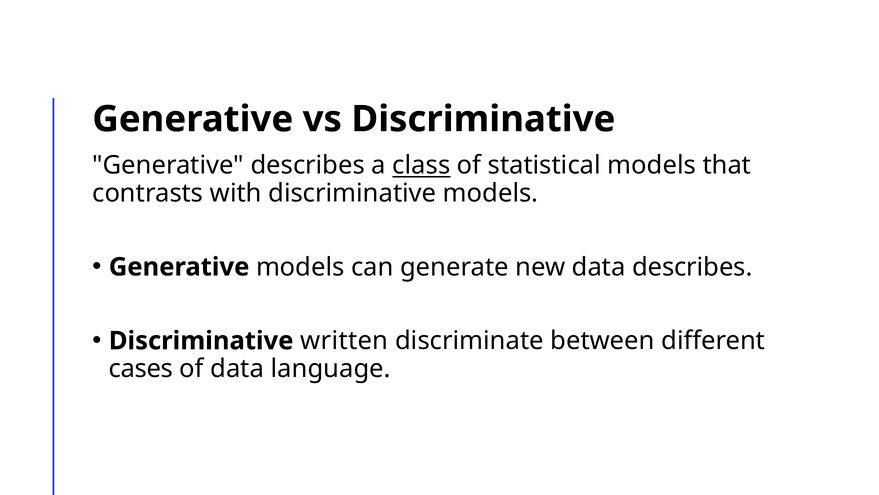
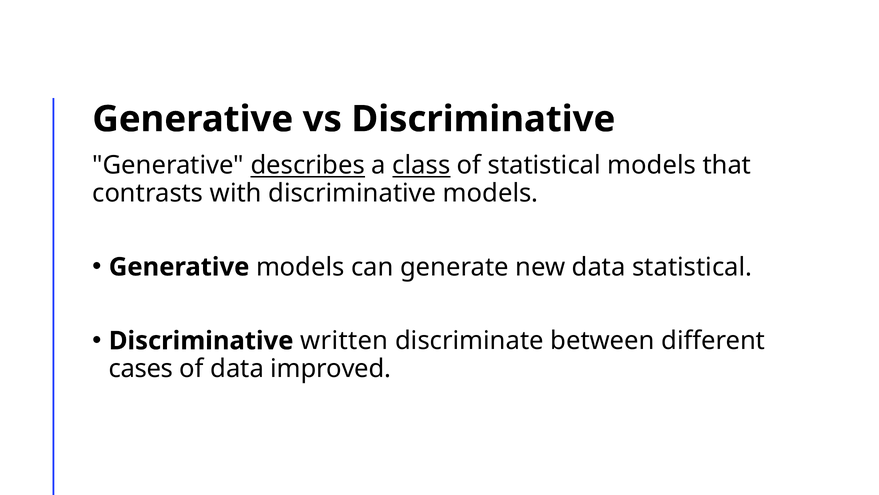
describes at (308, 165) underline: none -> present
data describes: describes -> statistical
language: language -> improved
